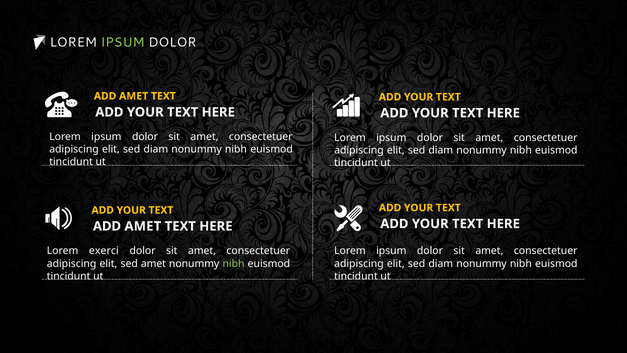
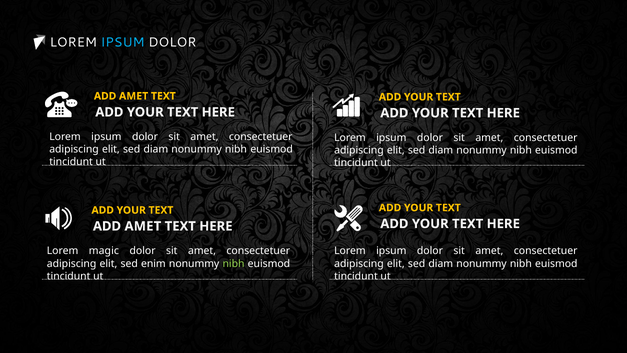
IPSUM at (123, 42) colour: light green -> light blue
exerci: exerci -> magic
sed amet: amet -> enim
